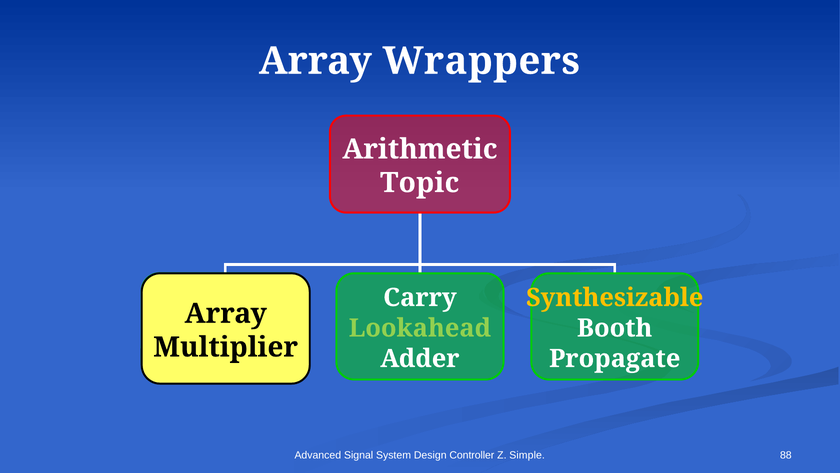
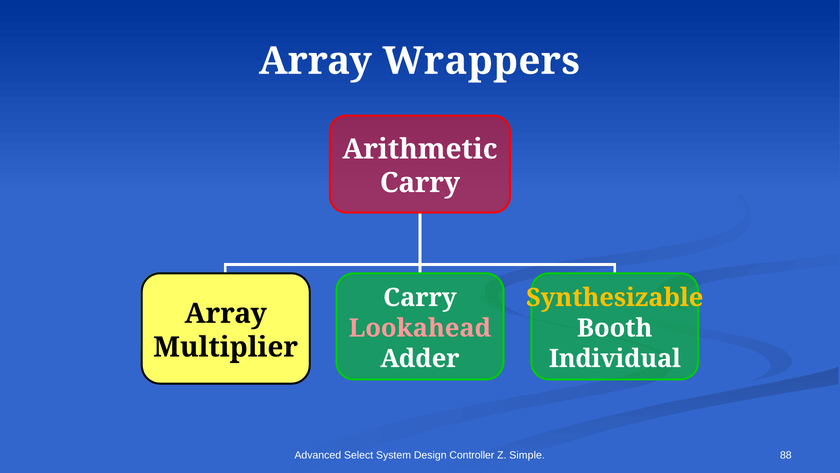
Topic at (420, 183): Topic -> Carry
Lookahead colour: light green -> pink
Propagate: Propagate -> Individual
Signal: Signal -> Select
